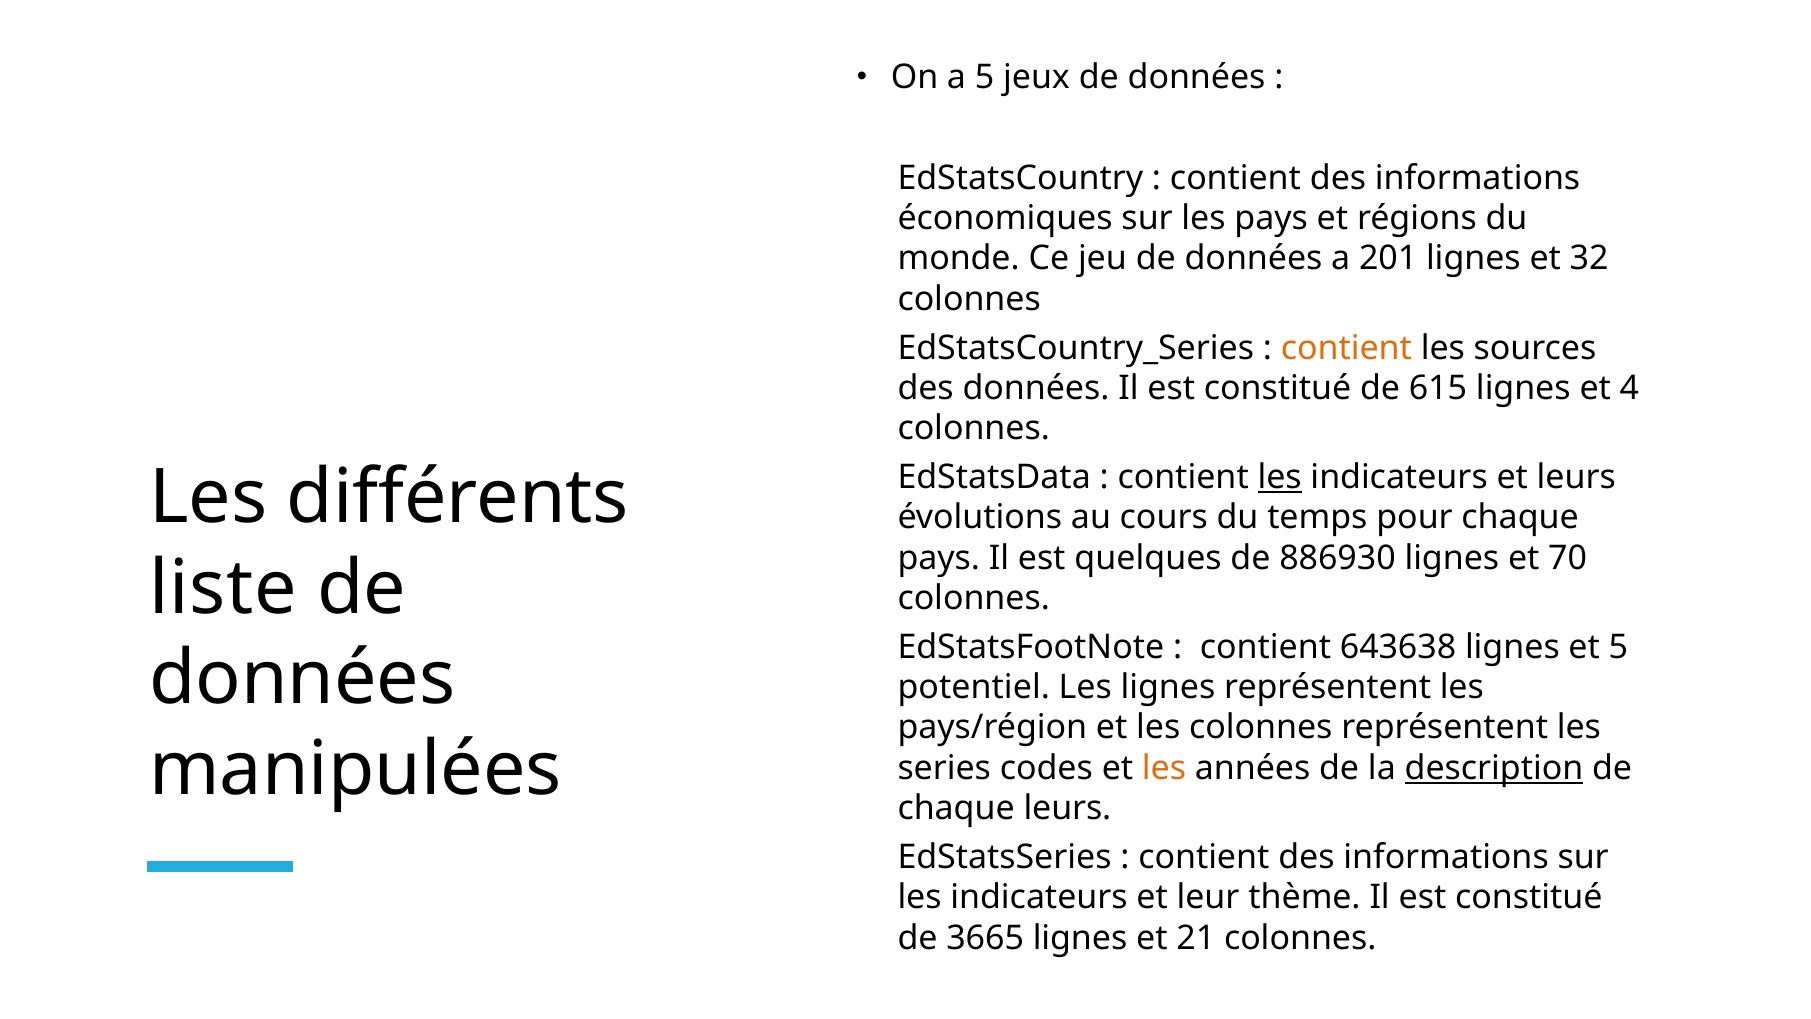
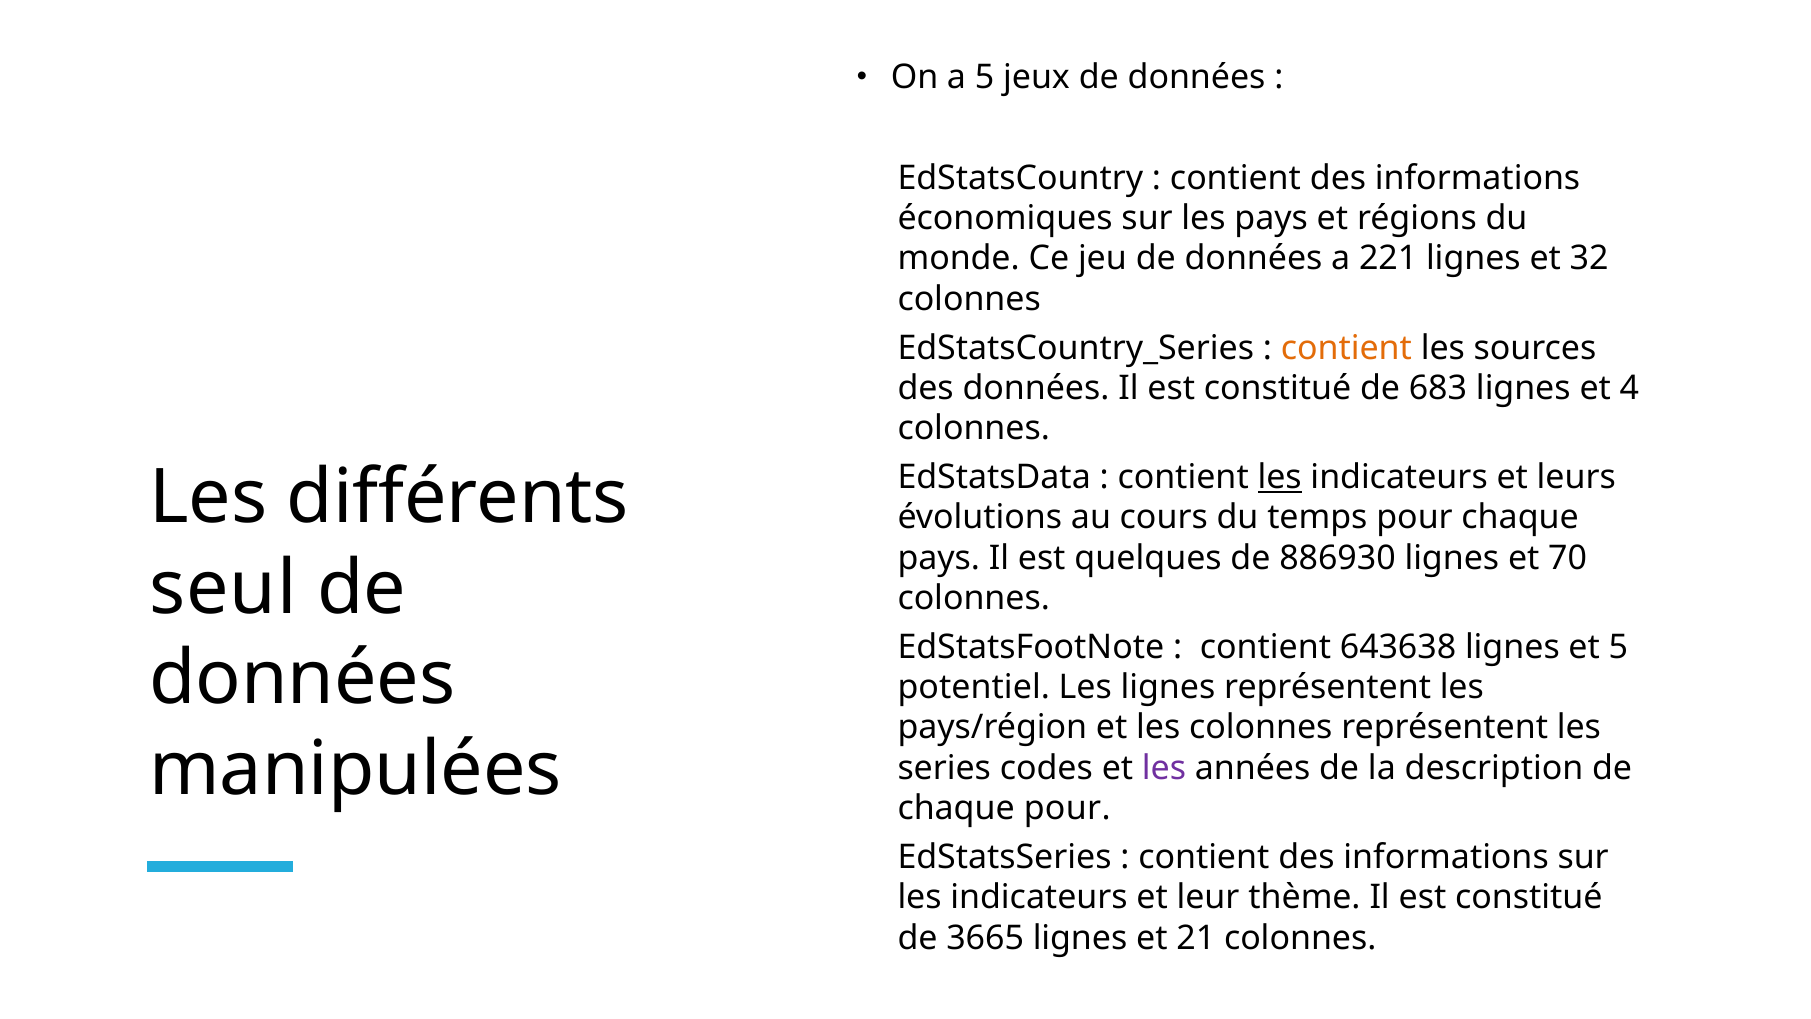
201: 201 -> 221
615: 615 -> 683
liste: liste -> seul
les at (1164, 768) colour: orange -> purple
description underline: present -> none
chaque leurs: leurs -> pour
